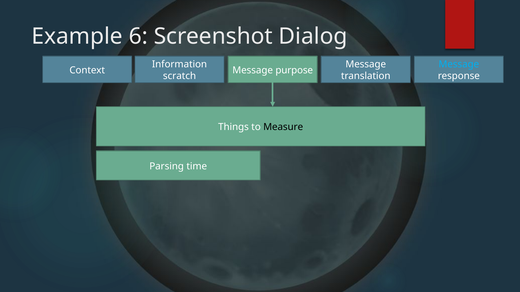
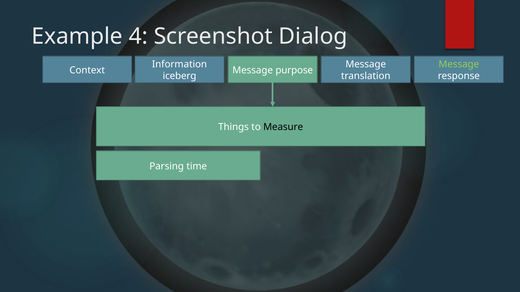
6: 6 -> 4
Message at (459, 64) colour: light blue -> light green
scratch: scratch -> iceberg
